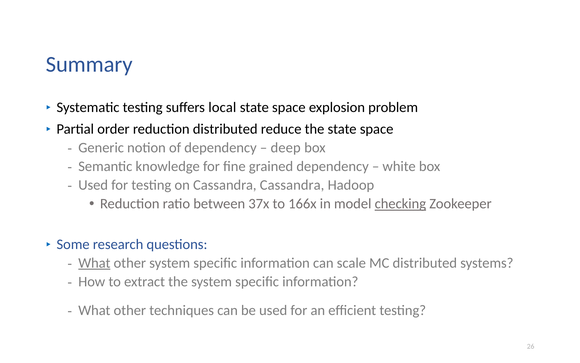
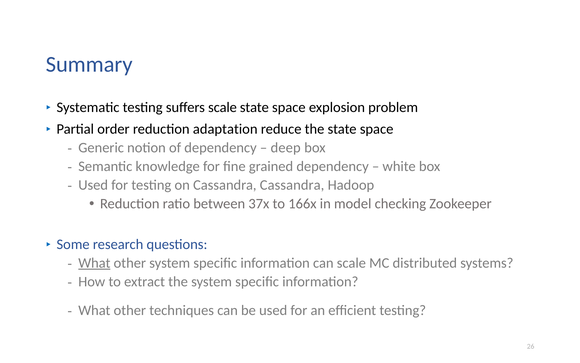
suffers local: local -> scale
reduction distributed: distributed -> adaptation
checking underline: present -> none
